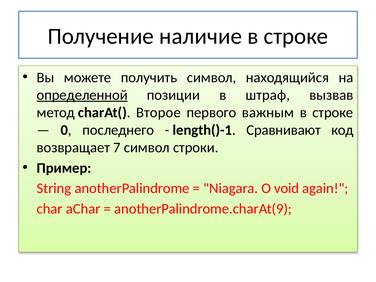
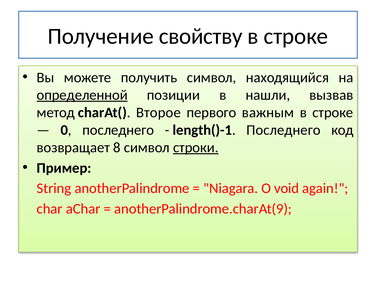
наличие: наличие -> свойству
штраф: штраф -> нашли
length()-1 Сравнивают: Сравнивают -> Последнего
7: 7 -> 8
строки underline: none -> present
